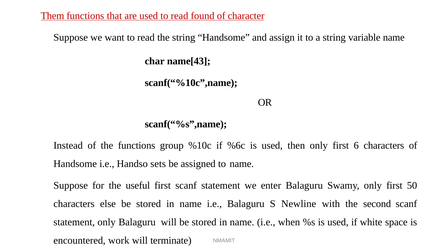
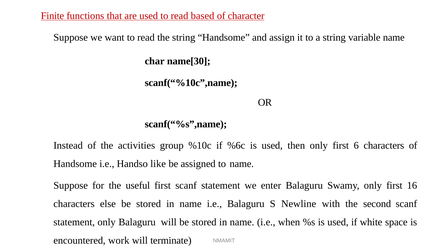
Them: Them -> Finite
found: found -> based
name[43: name[43 -> name[30
the functions: functions -> activities
sets: sets -> like
50: 50 -> 16
